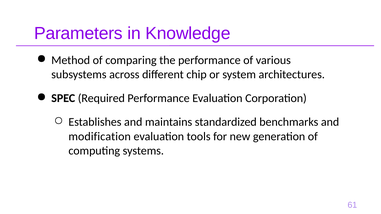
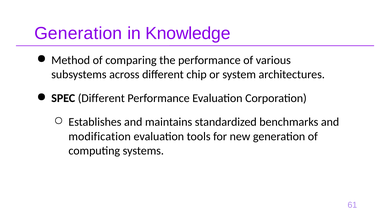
Parameters at (78, 33): Parameters -> Generation
SPEC Required: Required -> Different
